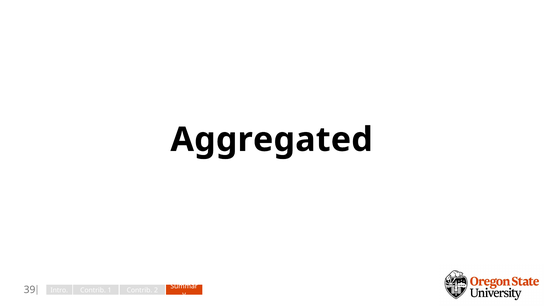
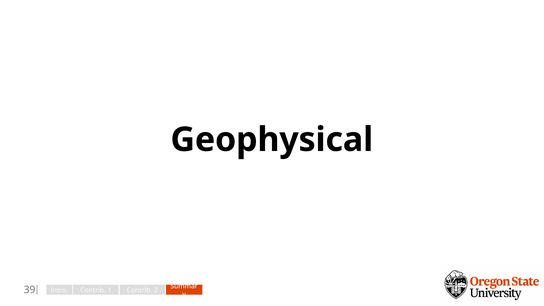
Aggregated: Aggregated -> Geophysical
